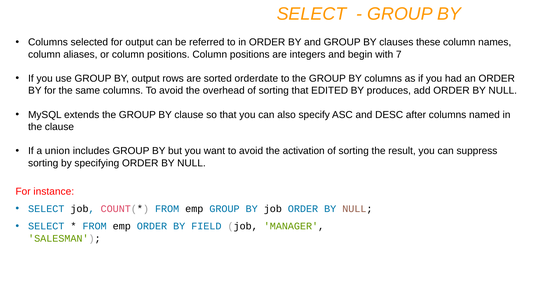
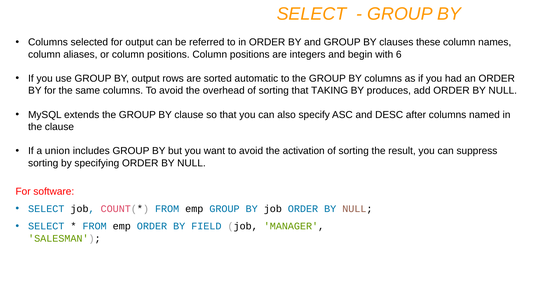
7: 7 -> 6
orderdate: orderdate -> automatic
EDITED: EDITED -> TAKING
instance: instance -> software
